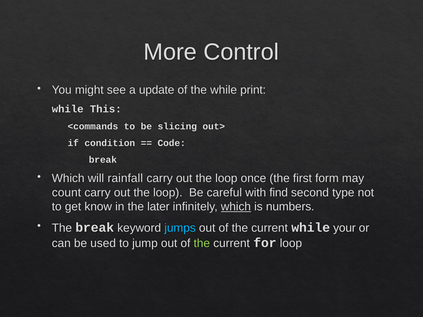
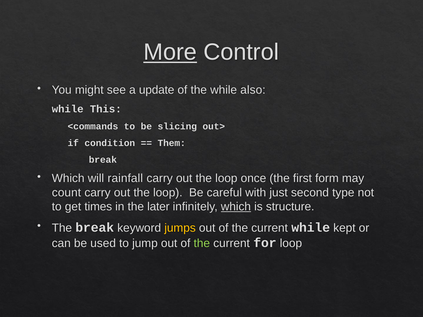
More underline: none -> present
print: print -> also
Code: Code -> Them
find: find -> just
know: know -> times
numbers: numbers -> structure
jumps colour: light blue -> yellow
your: your -> kept
